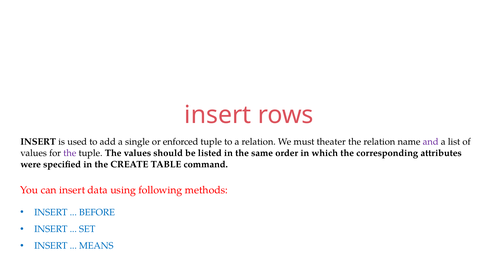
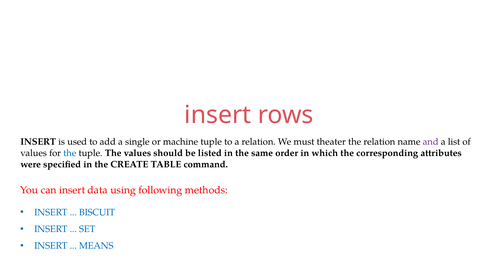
enforced: enforced -> machine
the at (70, 153) colour: purple -> blue
BEFORE: BEFORE -> BISCUIT
